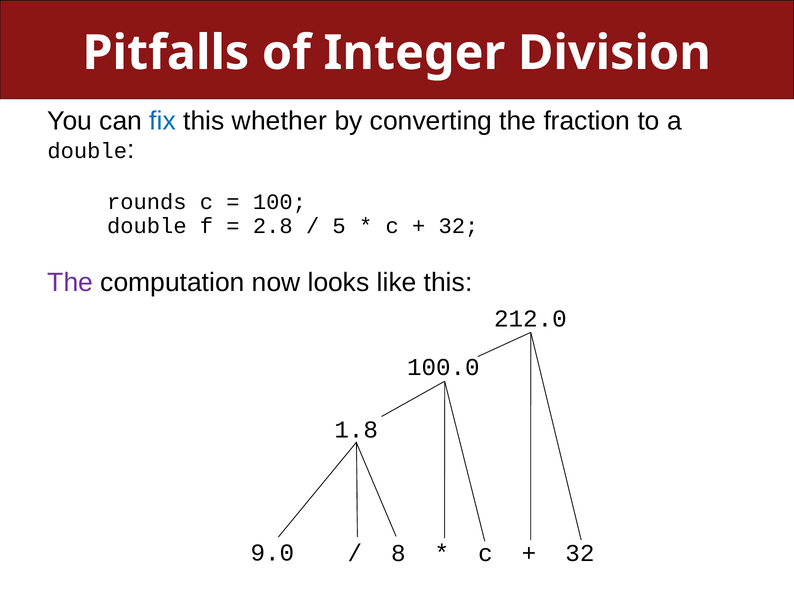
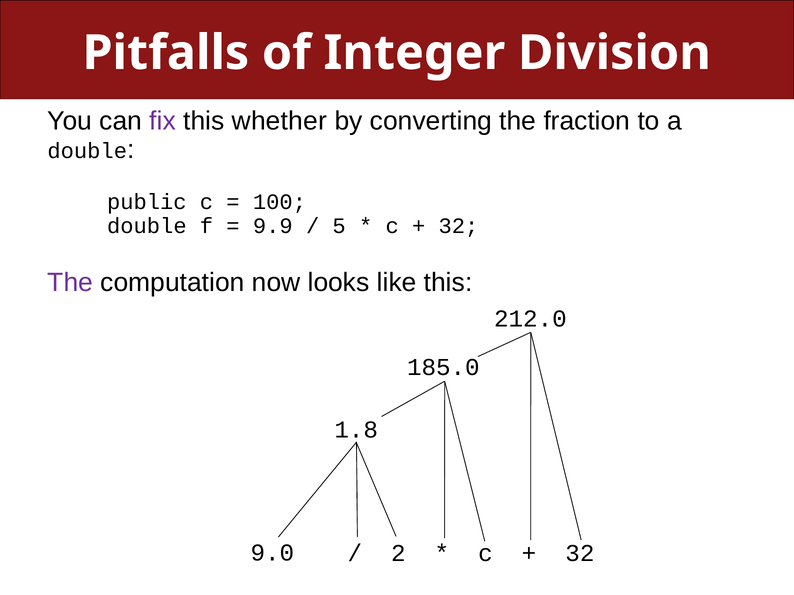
fix colour: blue -> purple
rounds: rounds -> public
2.8: 2.8 -> 9.9
100.0: 100.0 -> 185.0
8: 8 -> 2
